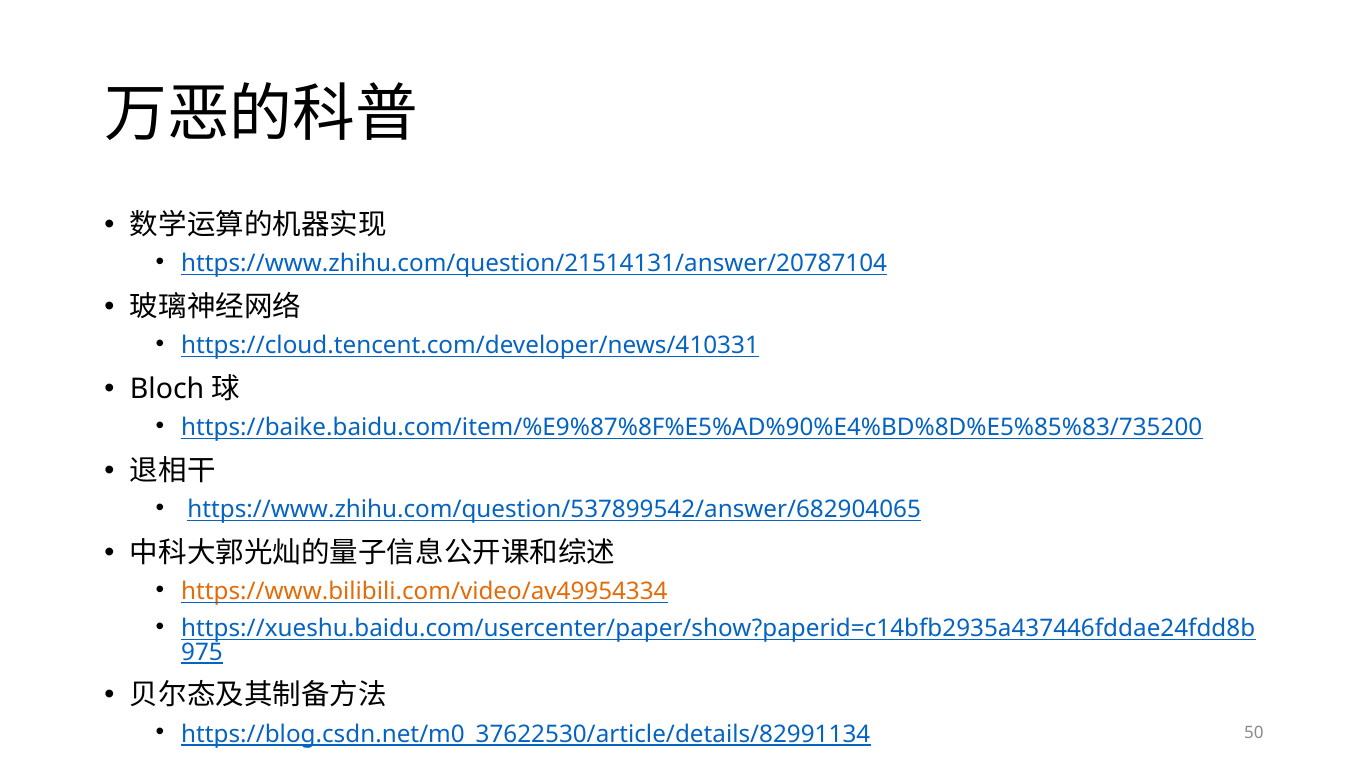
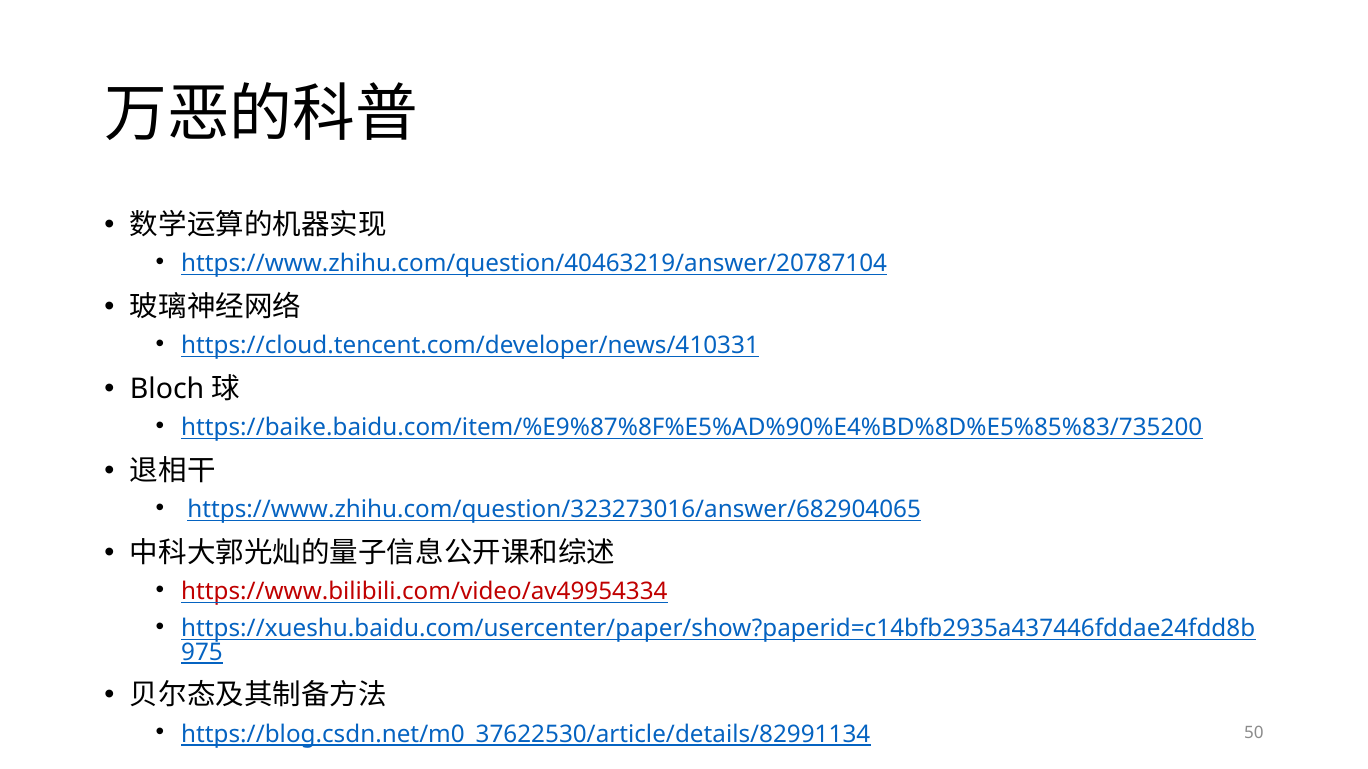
https://www.zhihu.com/question/21514131/answer/20787104: https://www.zhihu.com/question/21514131/answer/20787104 -> https://www.zhihu.com/question/40463219/answer/20787104
https://www.zhihu.com/question/537899542/answer/682904065: https://www.zhihu.com/question/537899542/answer/682904065 -> https://www.zhihu.com/question/323273016/answer/682904065
https://www.bilibili.com/video/av49954334 colour: orange -> red
